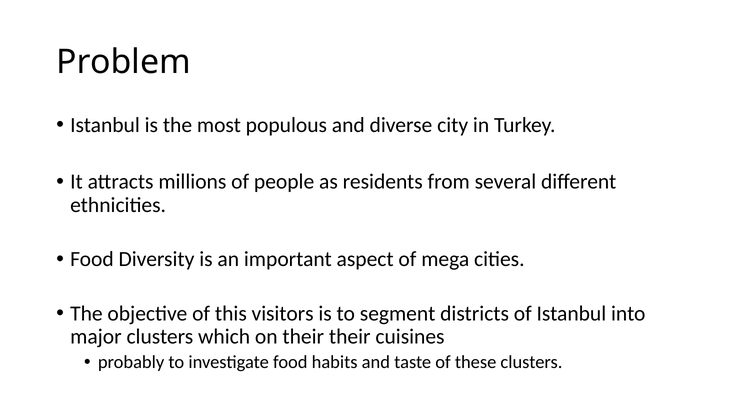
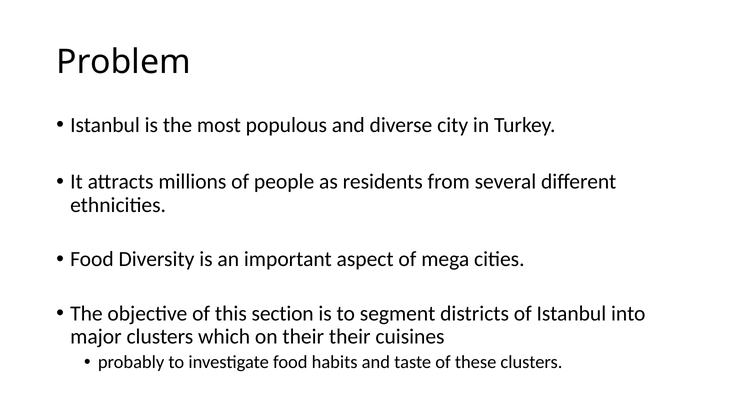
visitors: visitors -> section
